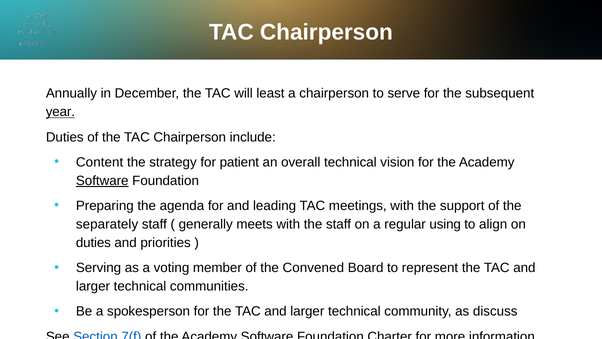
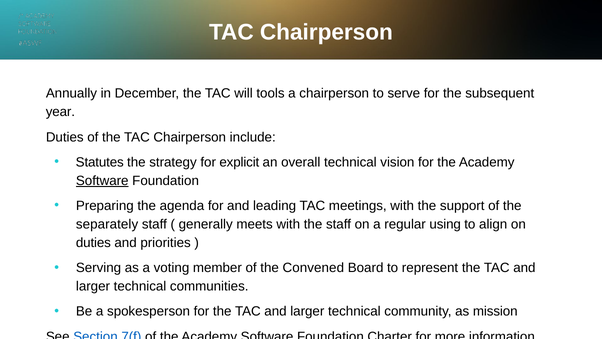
least: least -> tools
year underline: present -> none
Content: Content -> Statutes
patient: patient -> explicit
discuss: discuss -> mission
